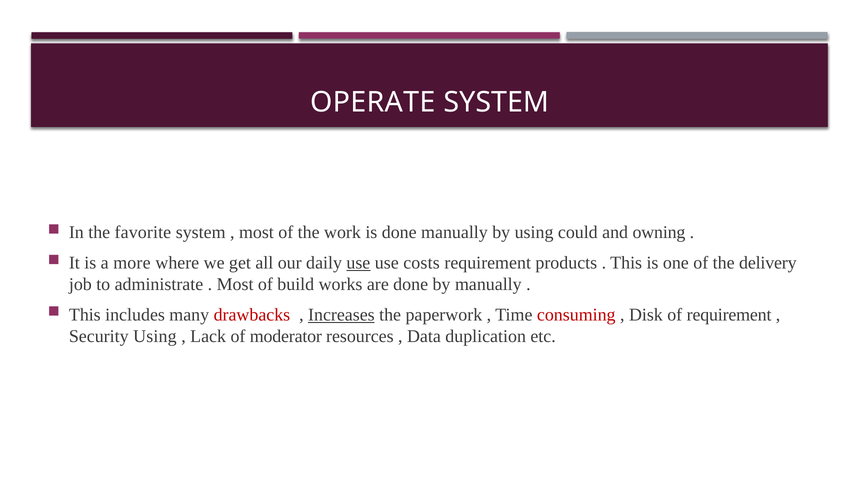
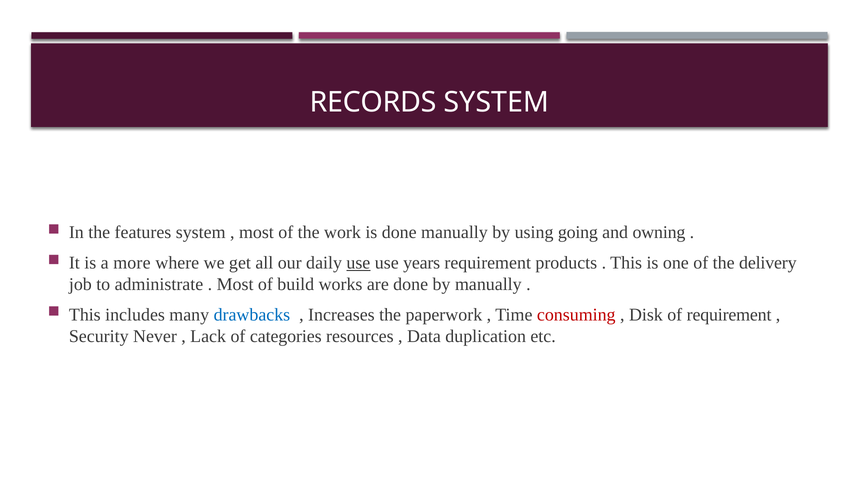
OPERATE: OPERATE -> RECORDS
favorite: favorite -> features
could: could -> going
costs: costs -> years
drawbacks colour: red -> blue
Increases underline: present -> none
Security Using: Using -> Never
moderator: moderator -> categories
